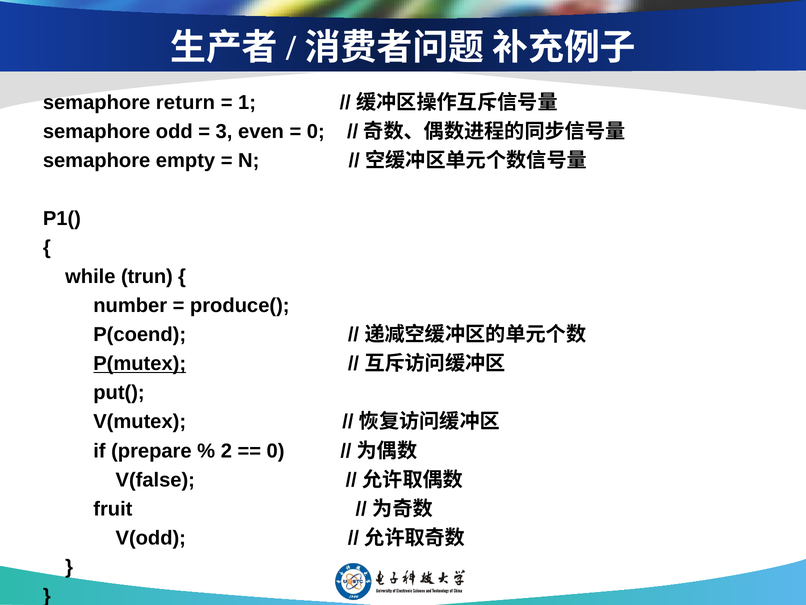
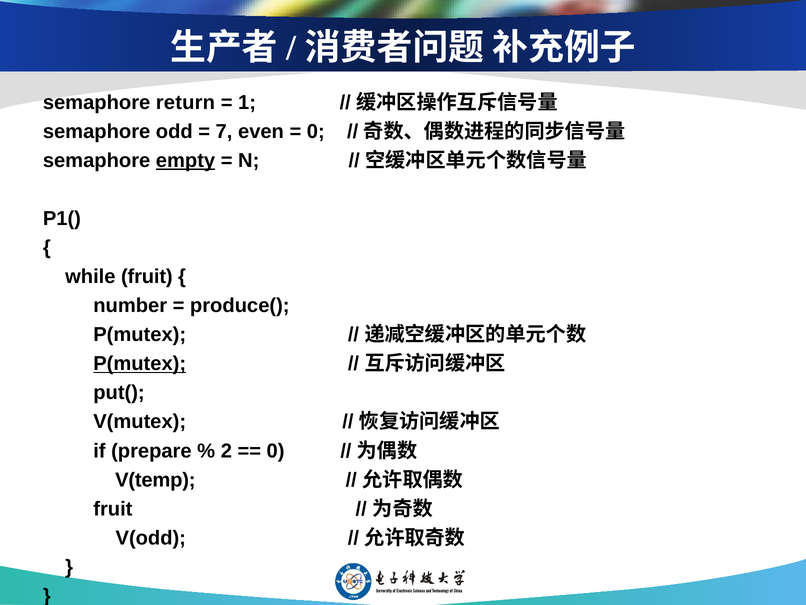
3: 3 -> 7
empty underline: none -> present
while trun: trun -> fruit
P(coend at (140, 334): P(coend -> P(mutex
V(false: V(false -> V(temp
